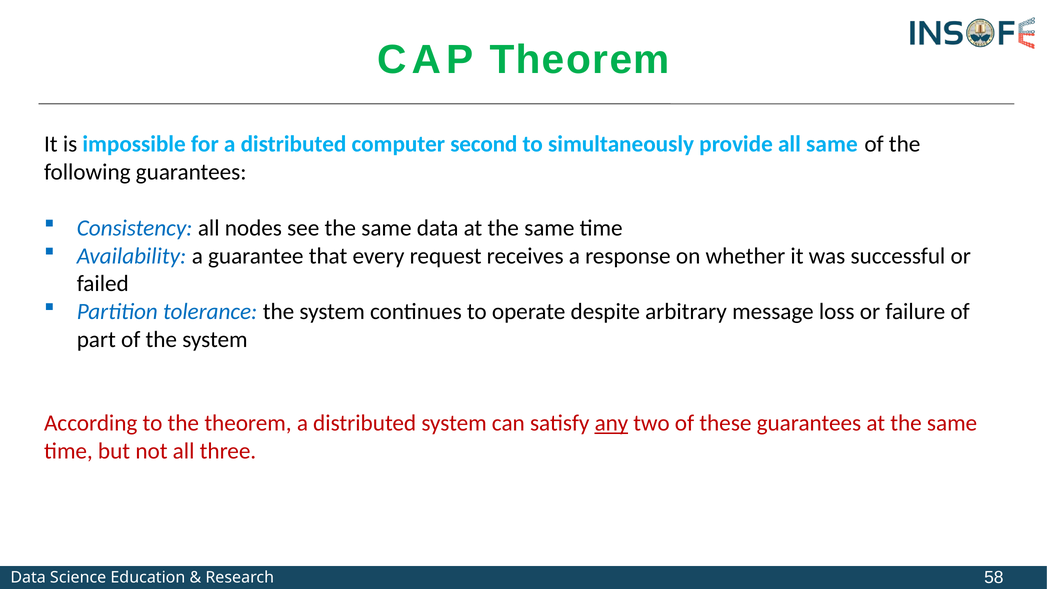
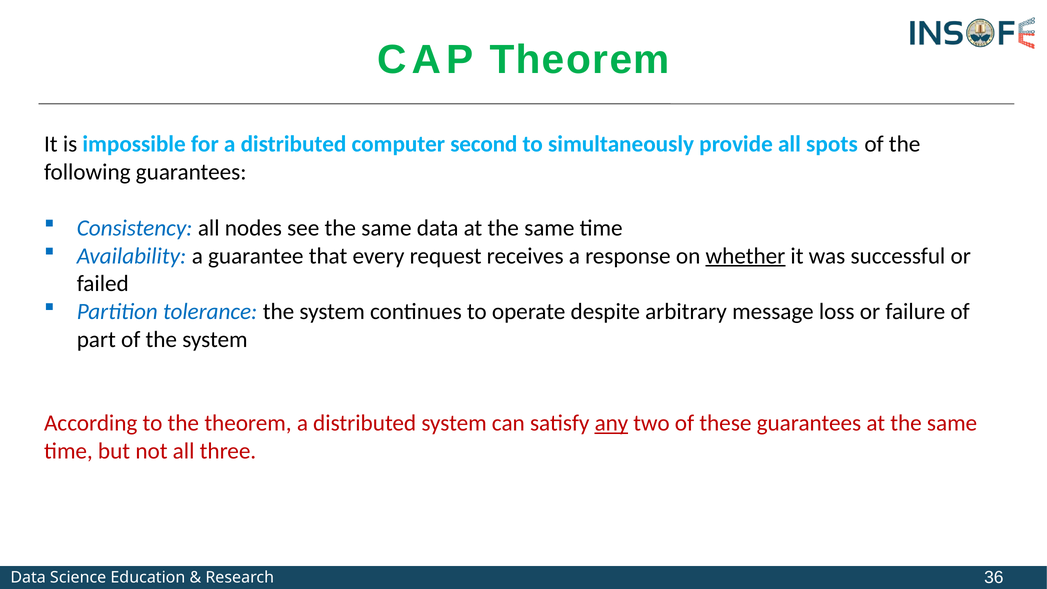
all same: same -> spots
whether underline: none -> present
58: 58 -> 36
